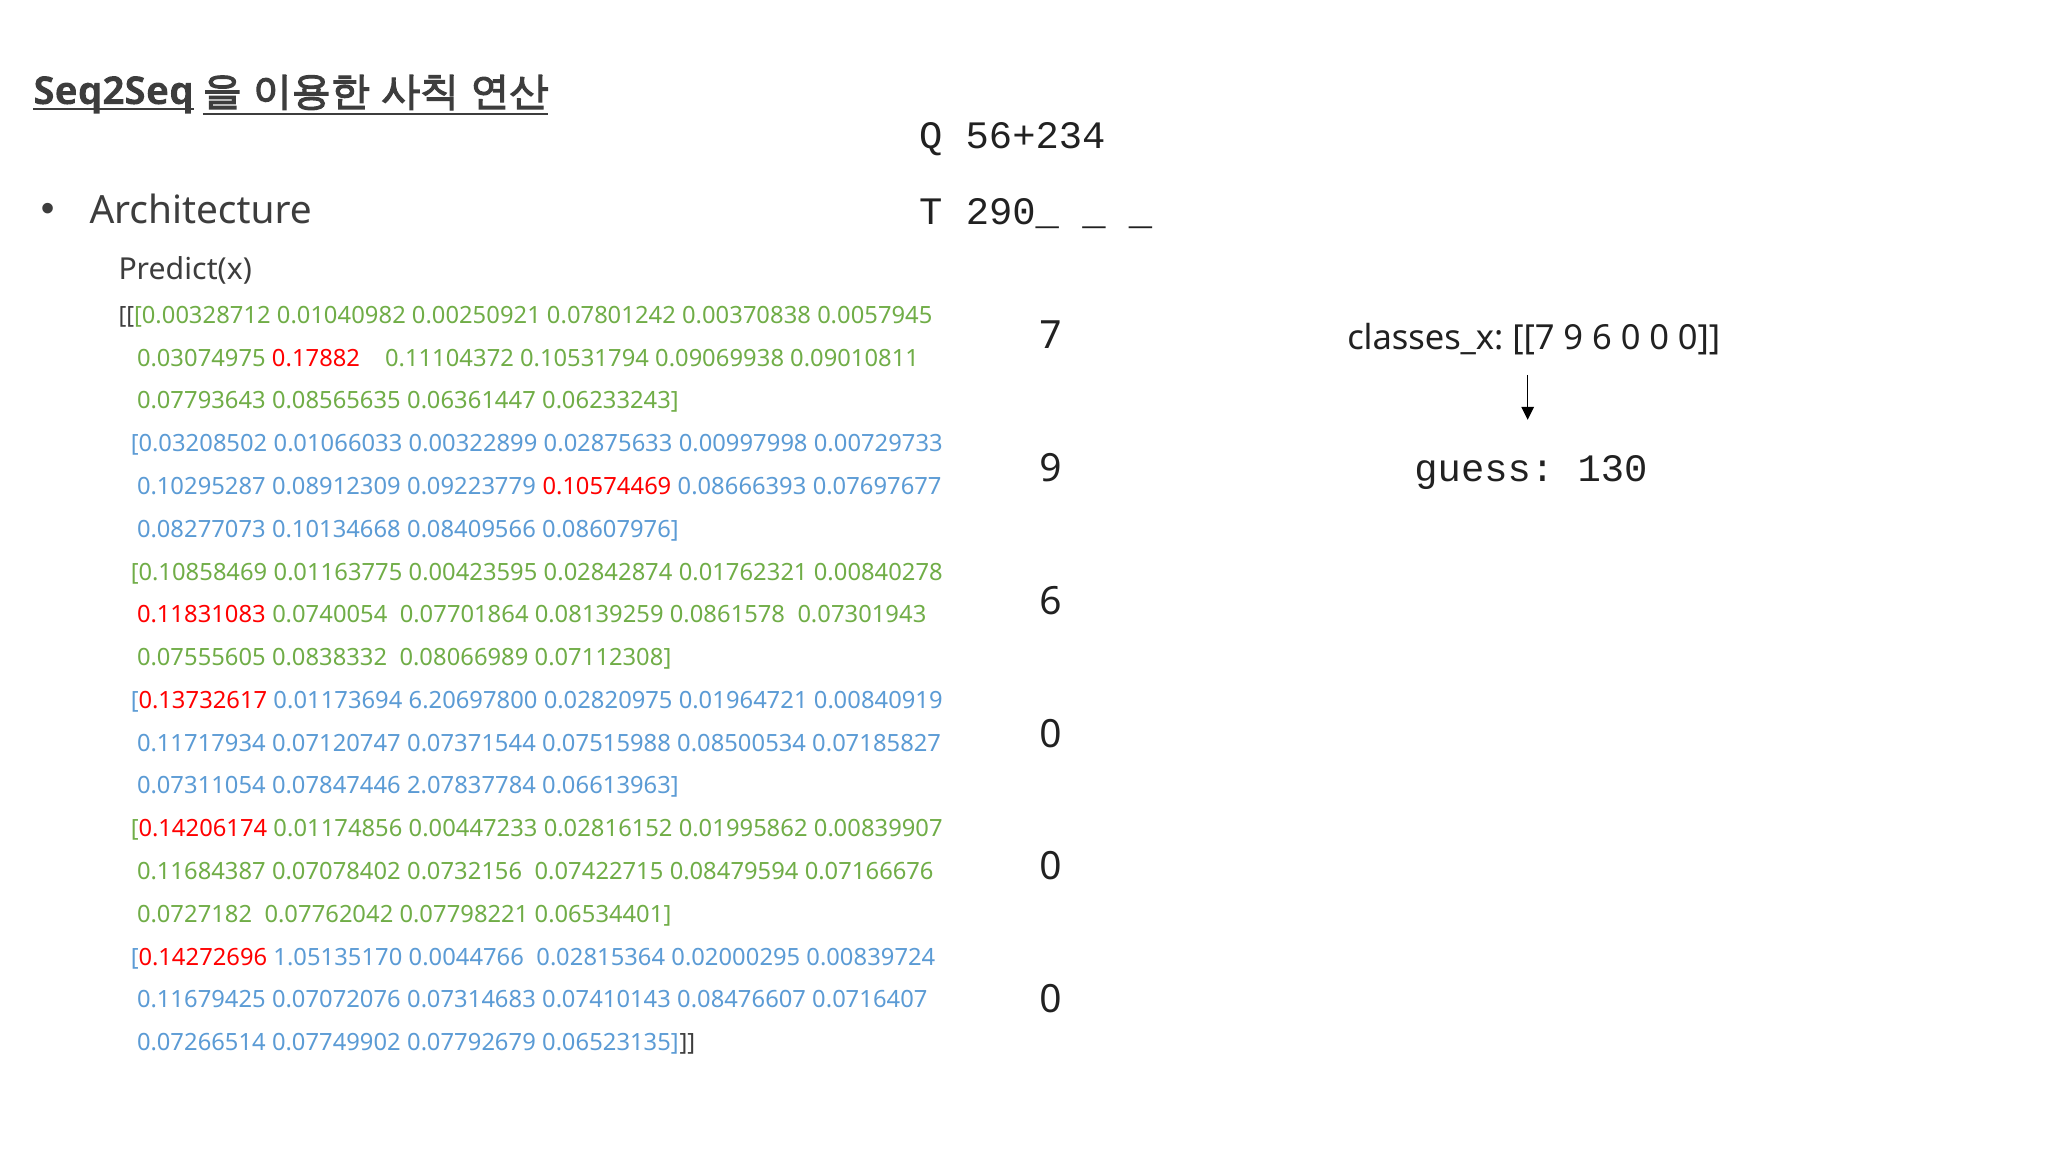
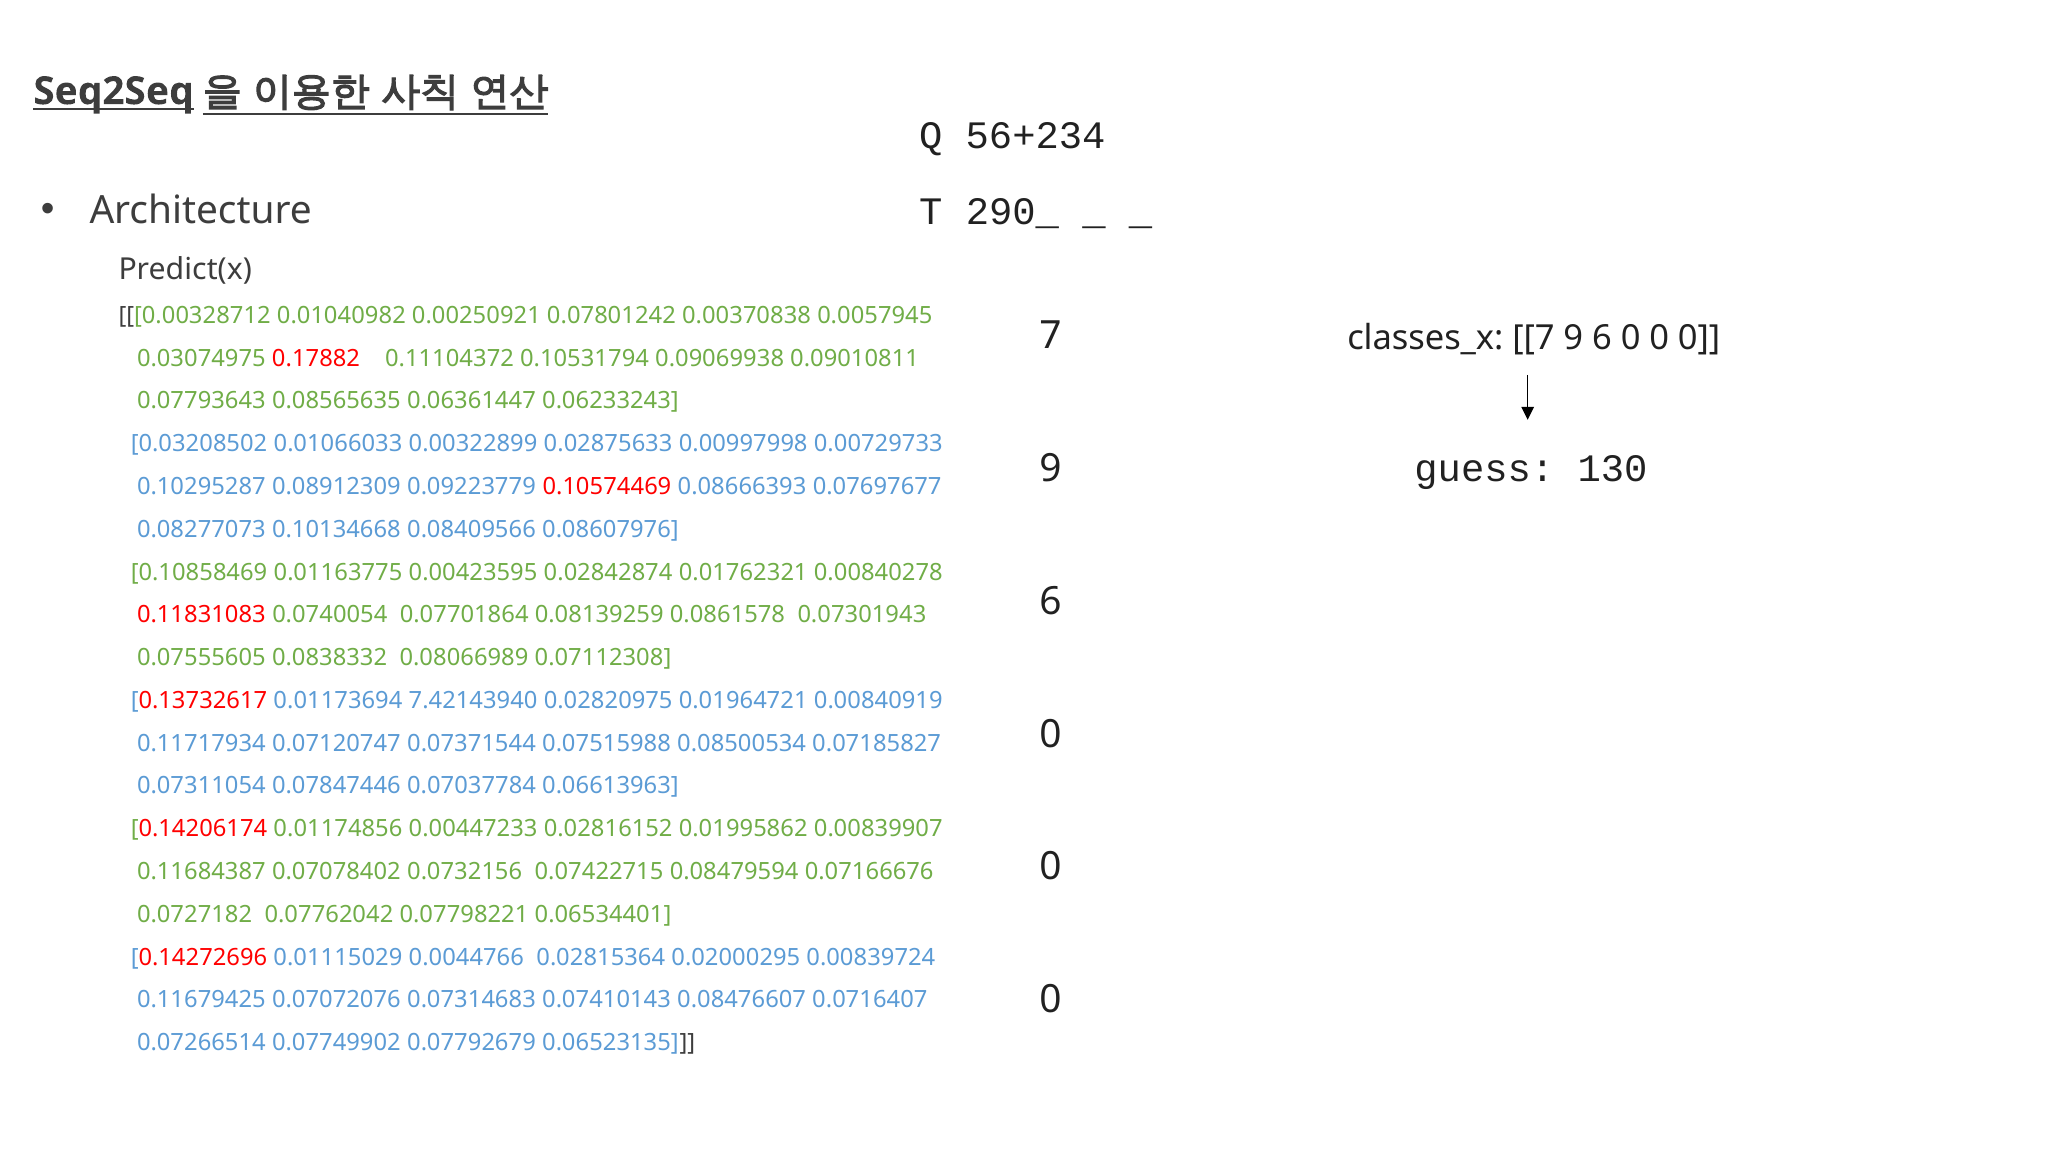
6.20697800: 6.20697800 -> 7.42143940
2.07837784: 2.07837784 -> 0.07037784
1.05135170: 1.05135170 -> 0.01115029
